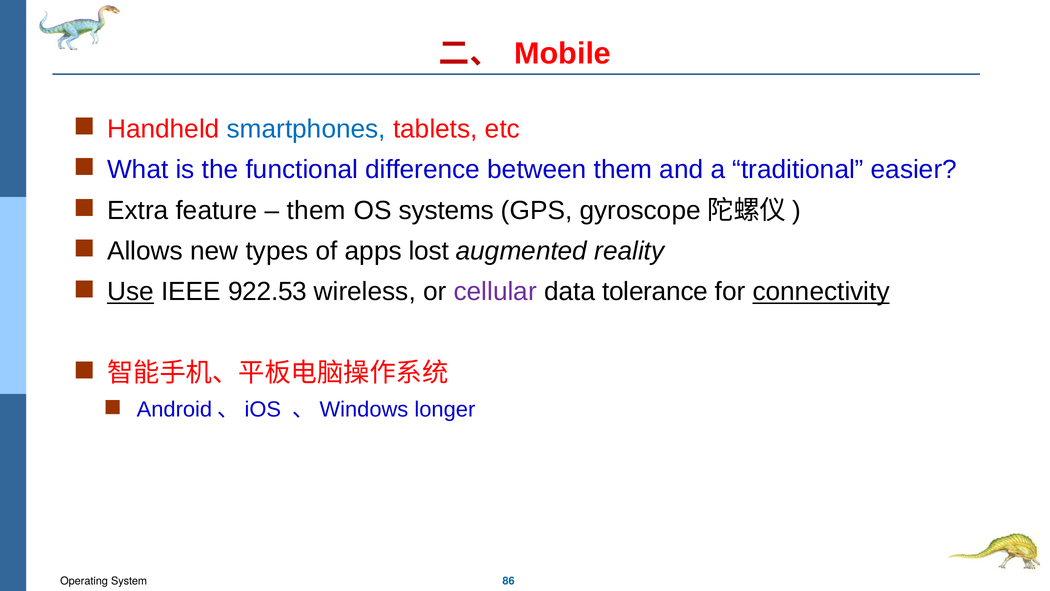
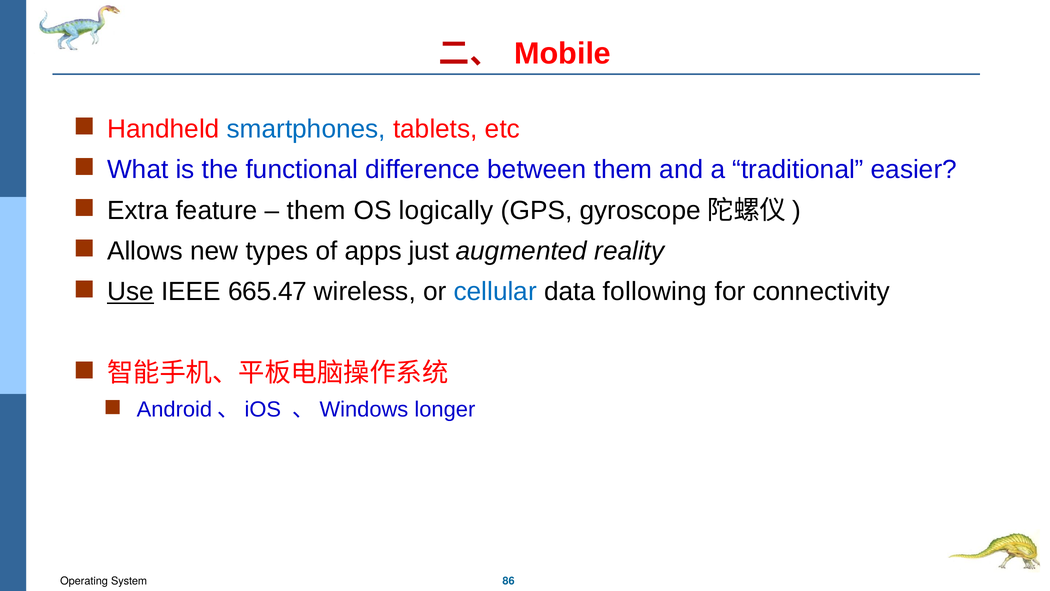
systems: systems -> logically
lost: lost -> just
922.53: 922.53 -> 665.47
cellular colour: purple -> blue
tolerance: tolerance -> following
connectivity underline: present -> none
